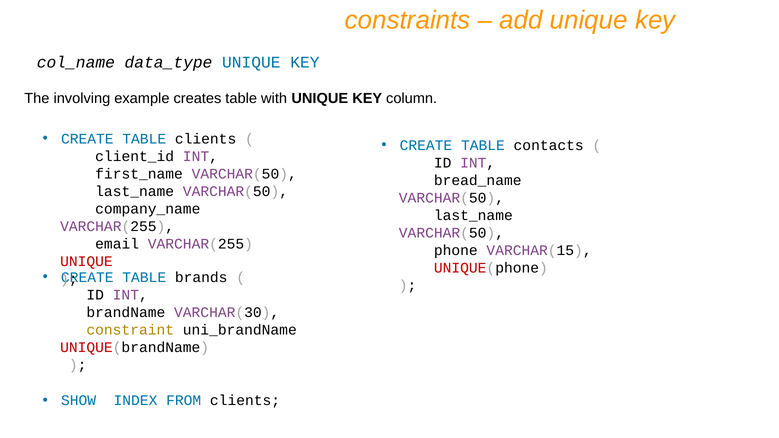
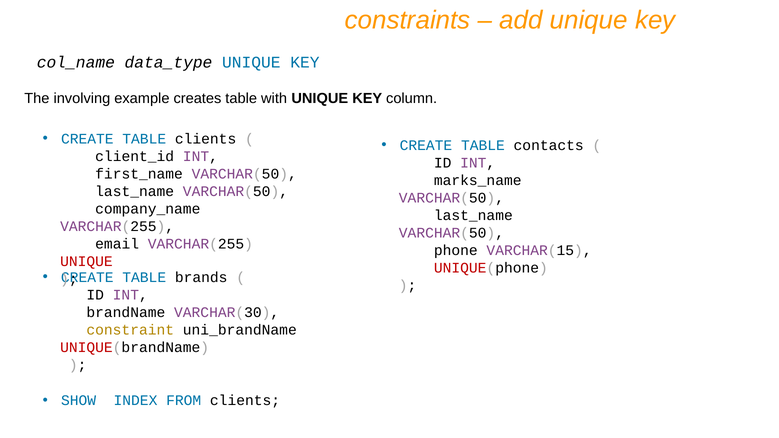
bread_name: bread_name -> marks_name
